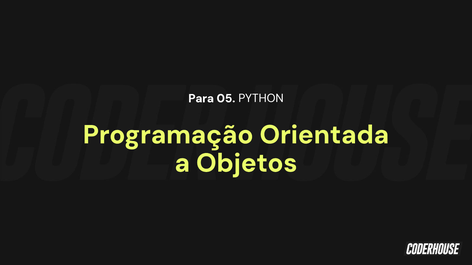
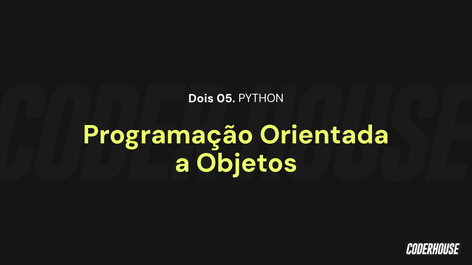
Para: Para -> Dois
